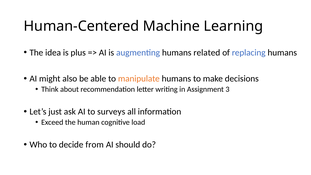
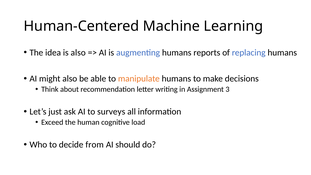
is plus: plus -> also
related: related -> reports
